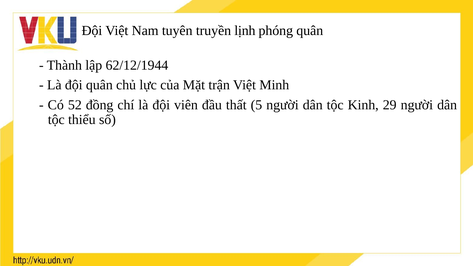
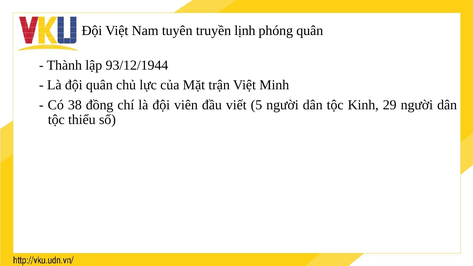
62/12/1944: 62/12/1944 -> 93/12/1944
52: 52 -> 38
thất: thất -> viết
